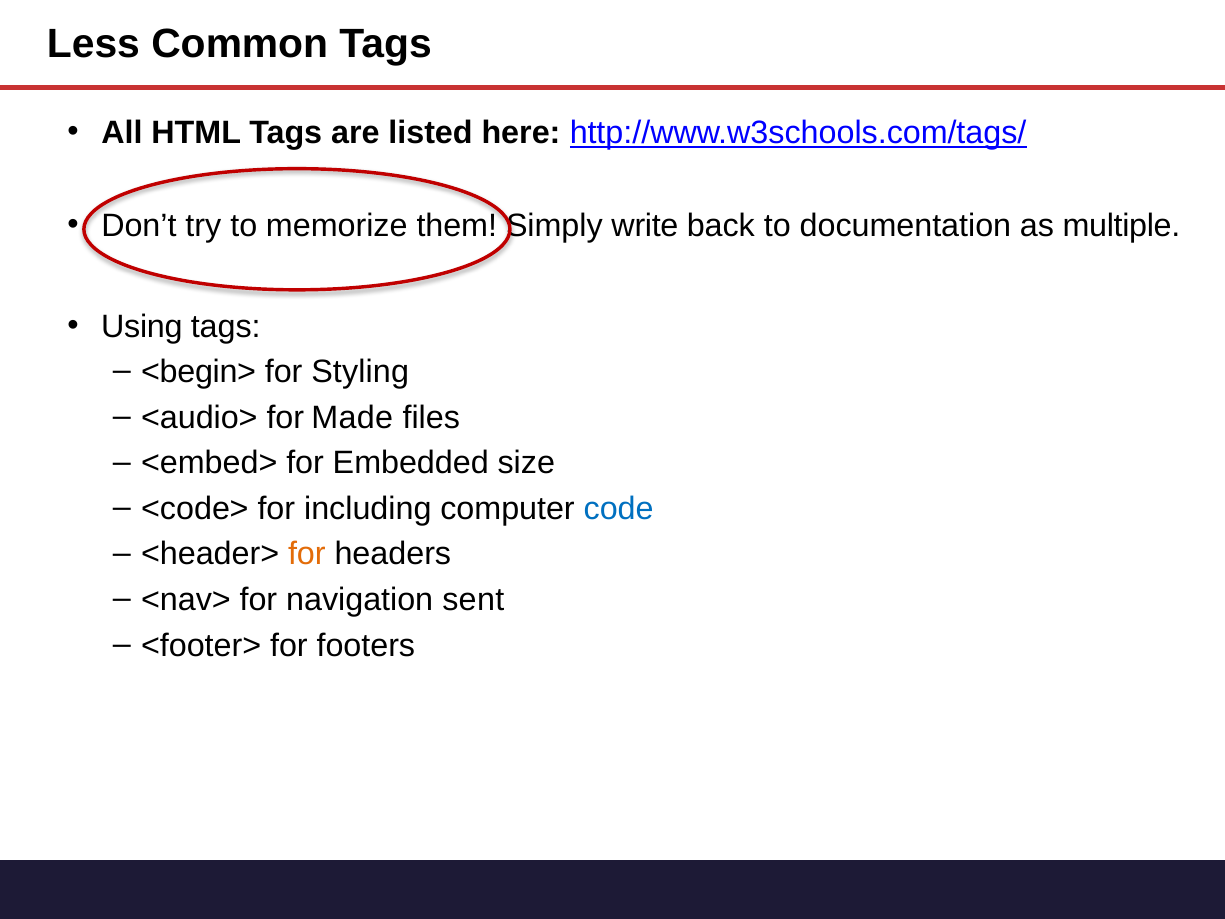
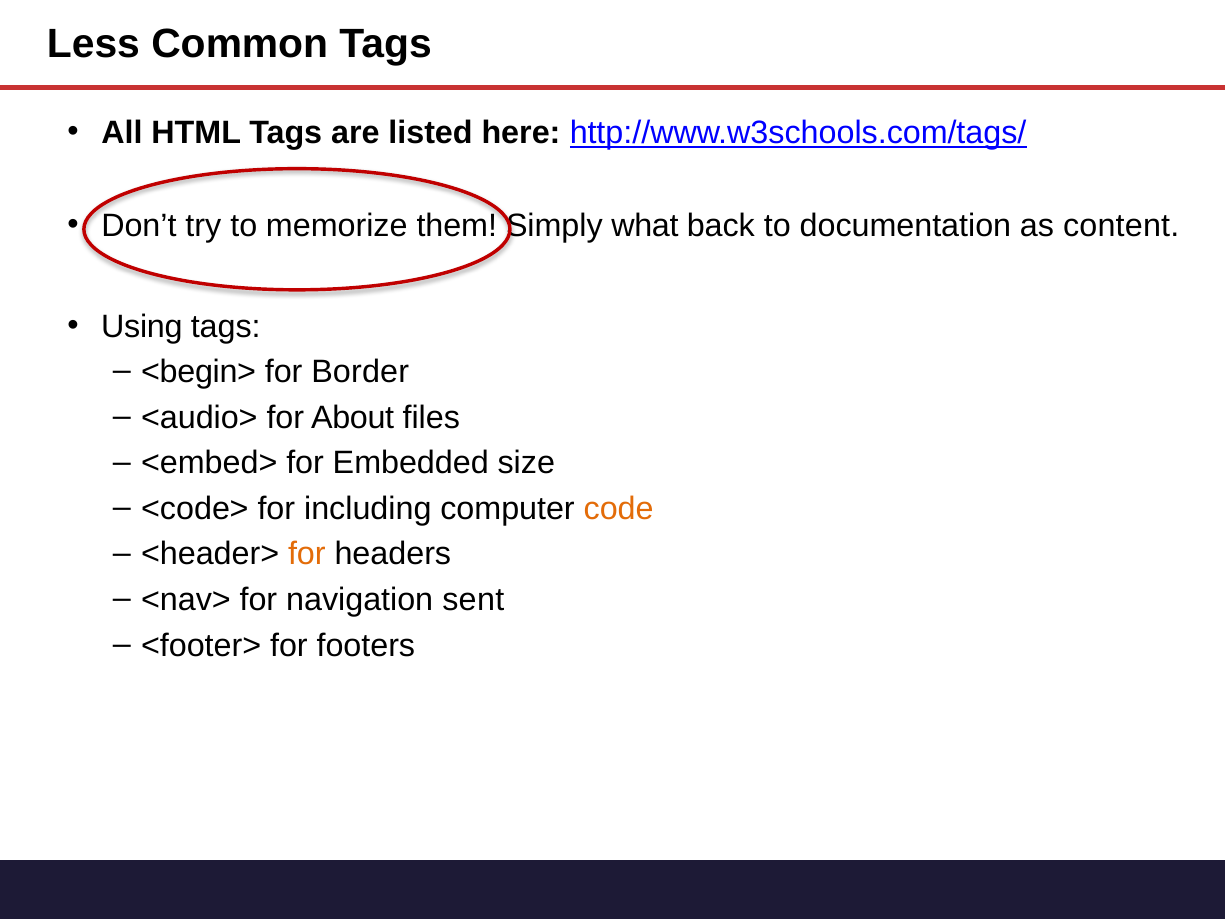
write: write -> what
multiple: multiple -> content
Styling: Styling -> Border
Made: Made -> About
code colour: blue -> orange
